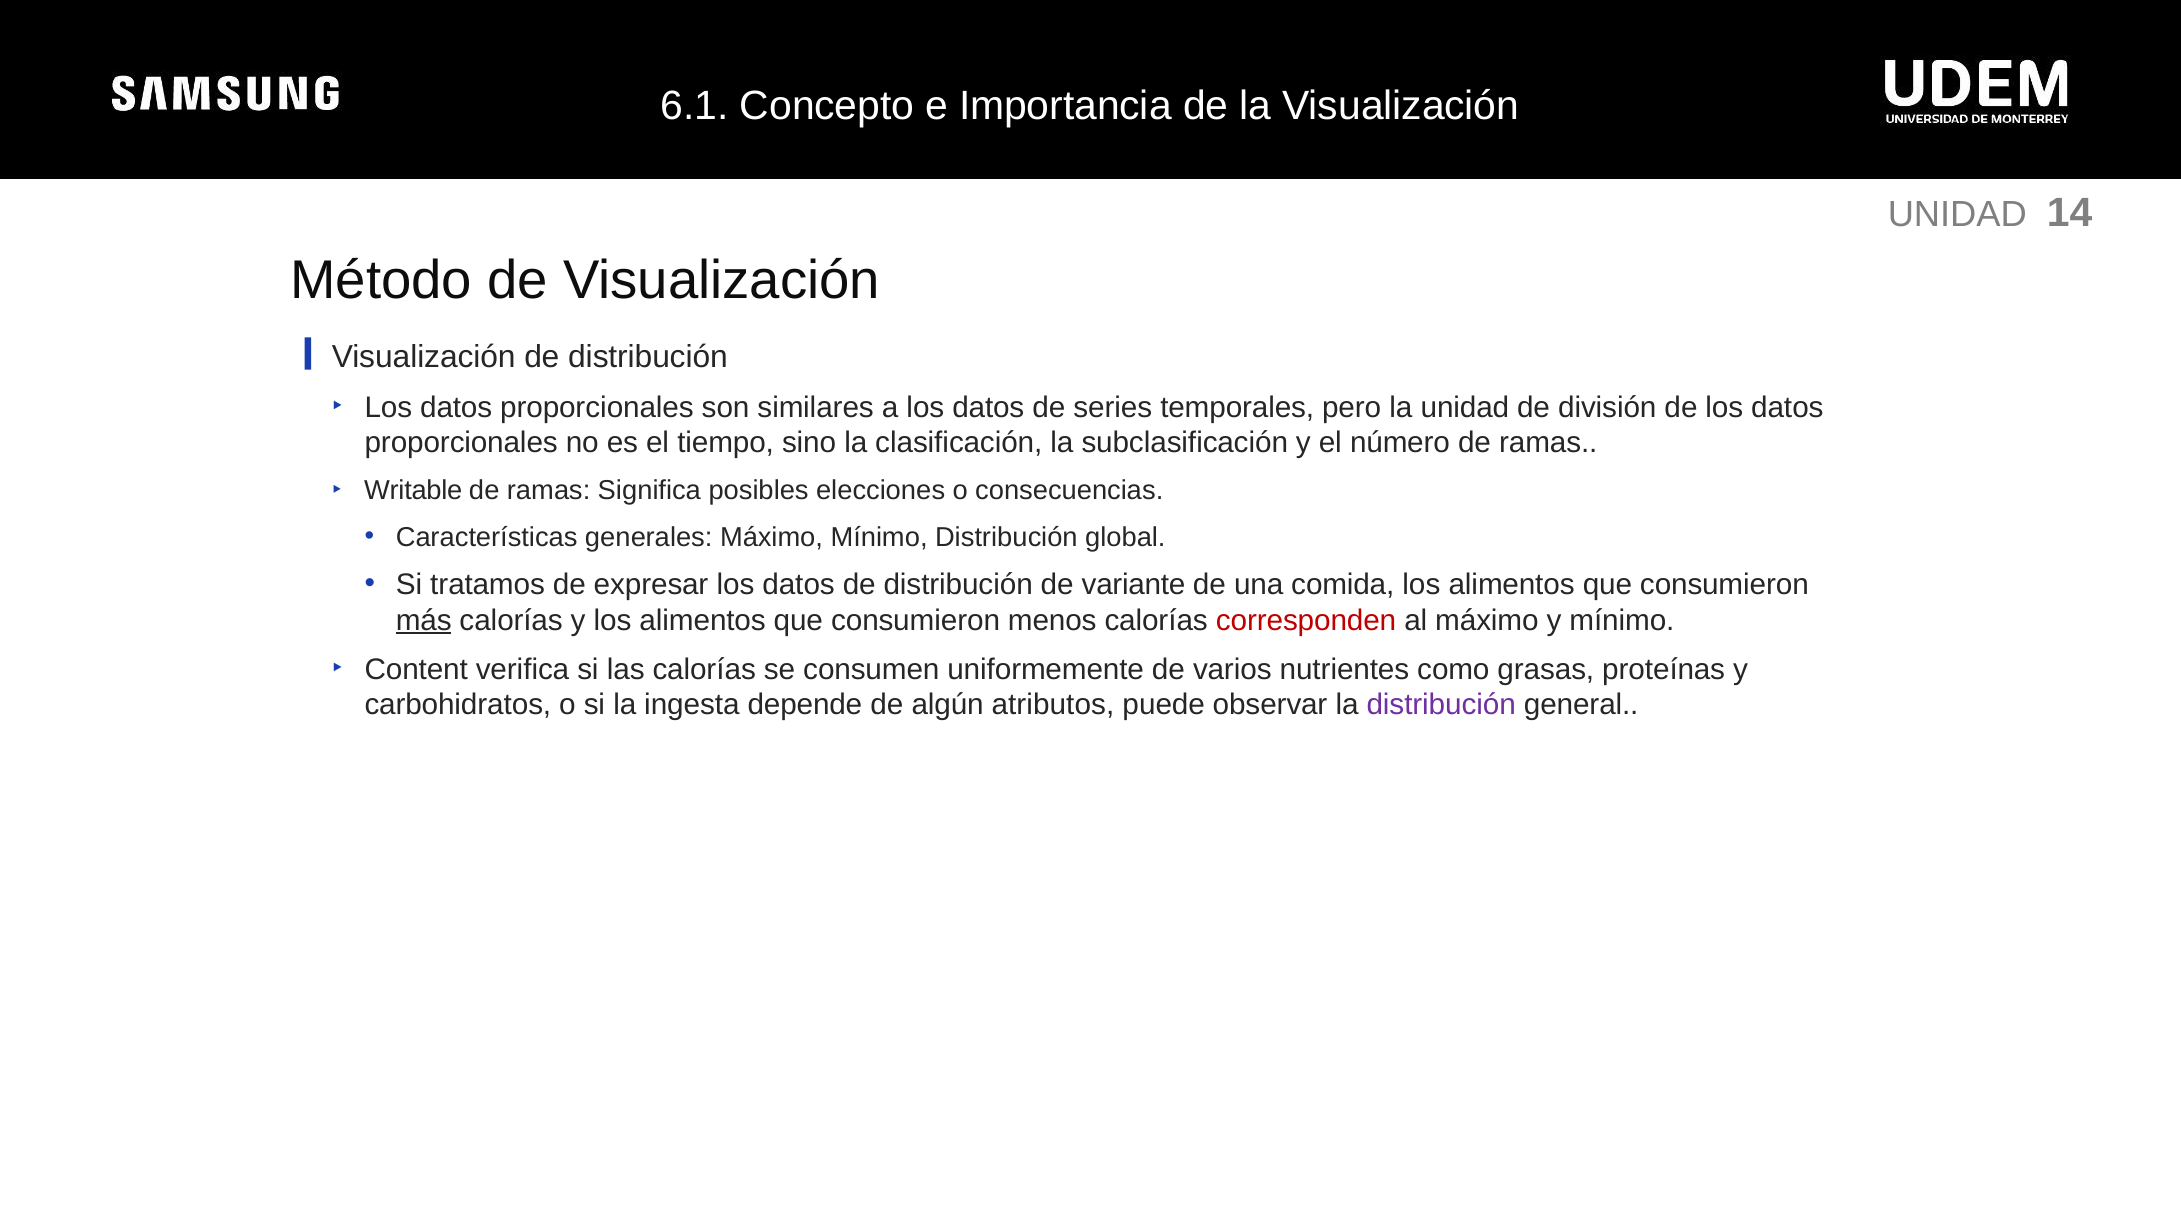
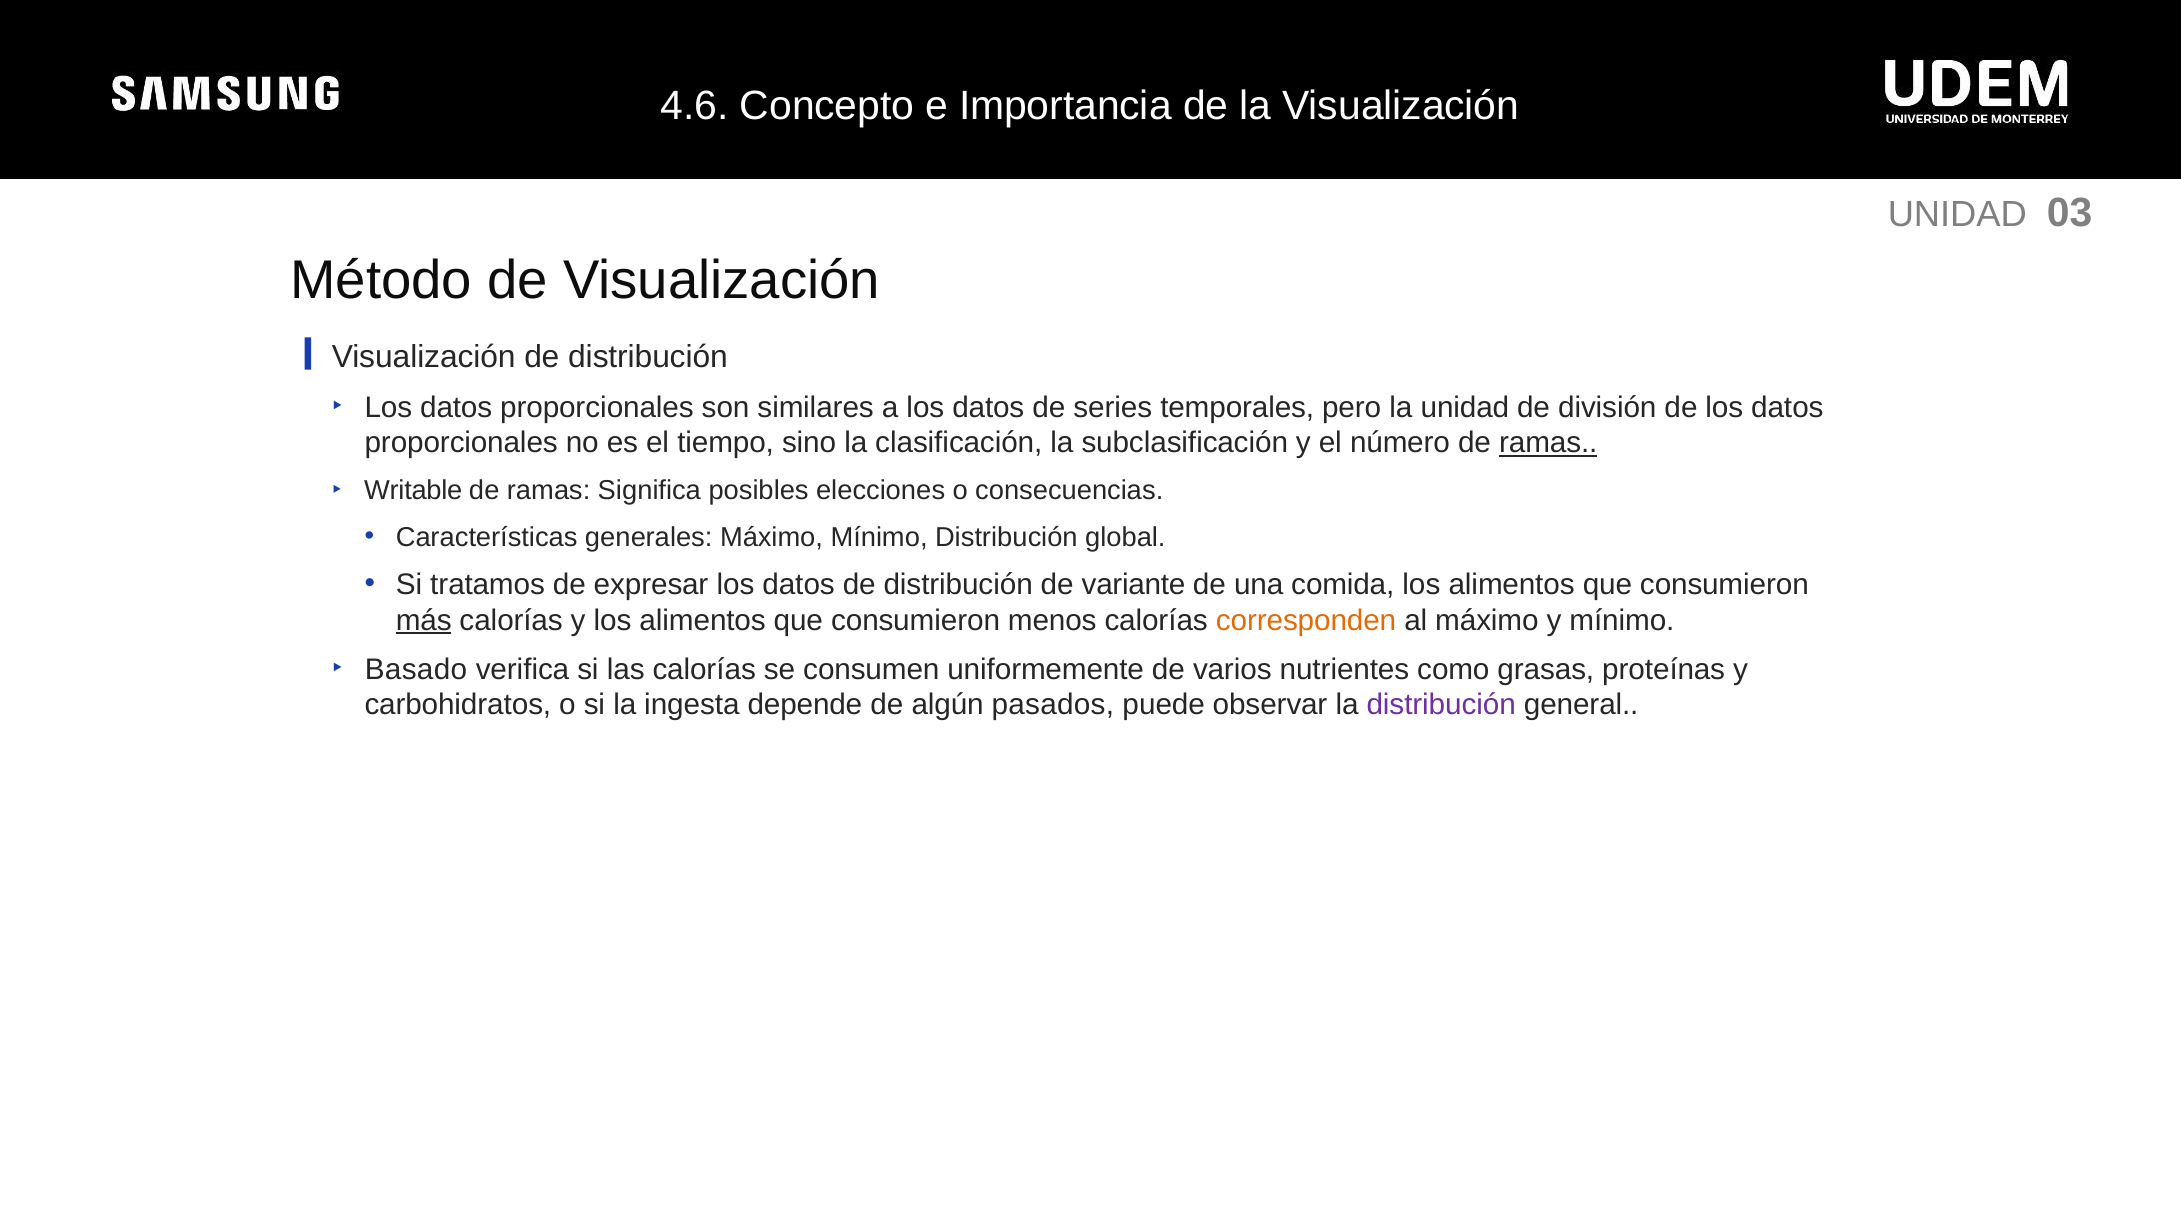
6.1: 6.1 -> 4.6
14: 14 -> 03
ramas at (1548, 443) underline: none -> present
corresponden colour: red -> orange
Content: Content -> Basado
atributos: atributos -> pasados
